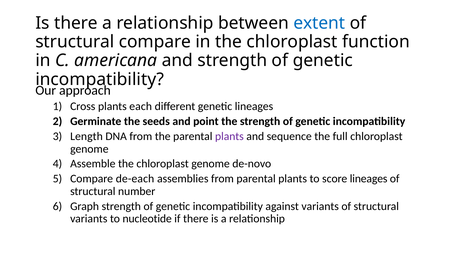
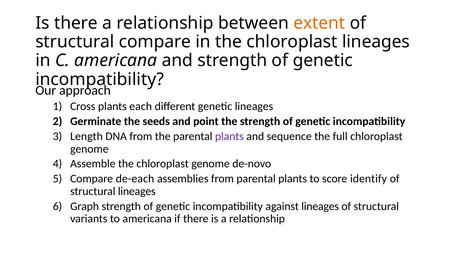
extent colour: blue -> orange
chloroplast function: function -> lineages
score lineages: lineages -> identify
structural number: number -> lineages
against variants: variants -> lineages
to nucleotide: nucleotide -> americana
